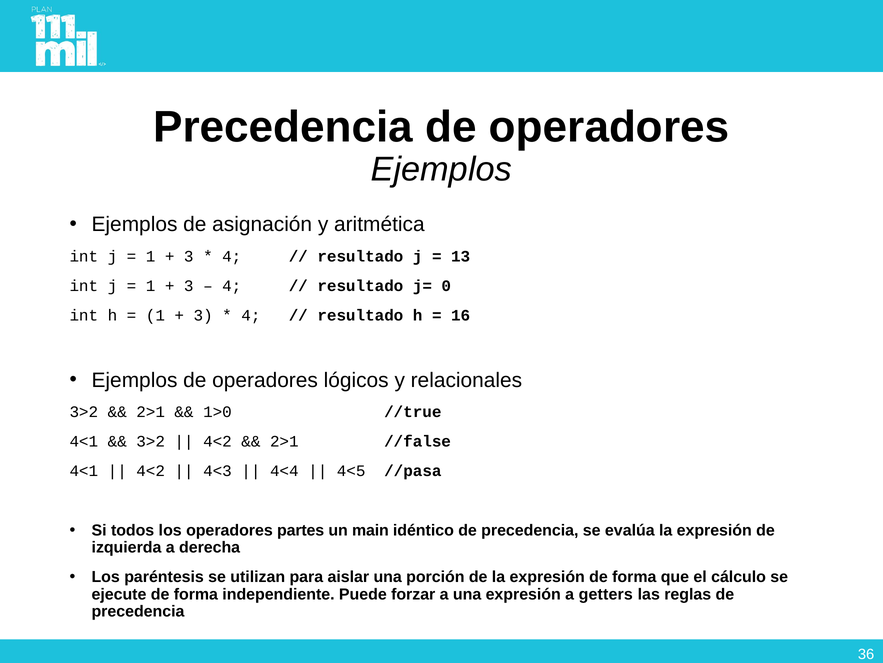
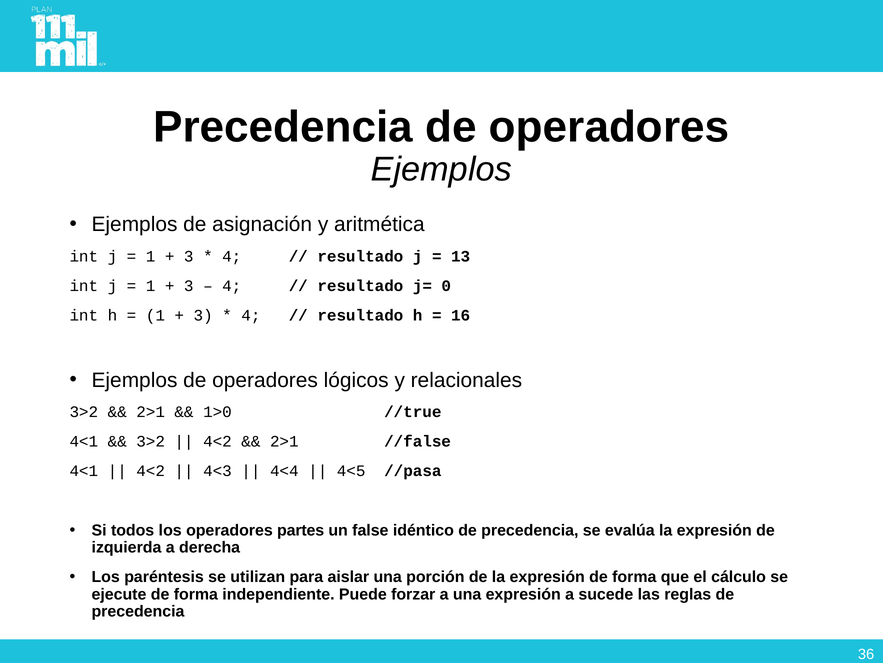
main: main -> false
getters: getters -> sucede
